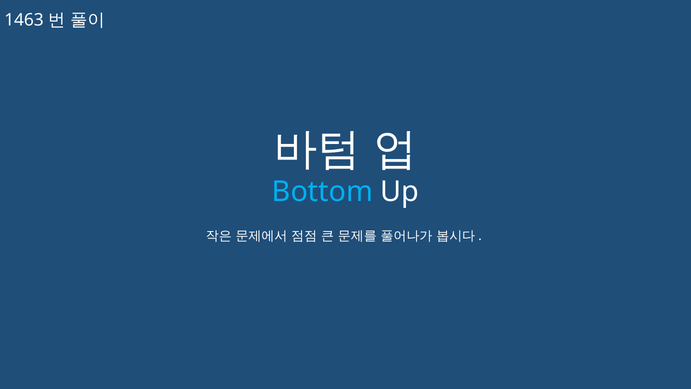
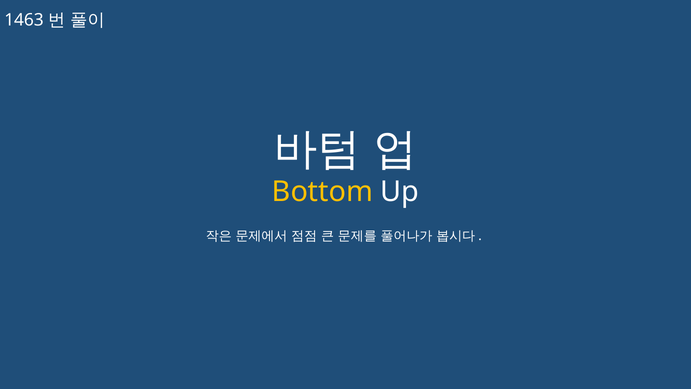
Bottom colour: light blue -> yellow
